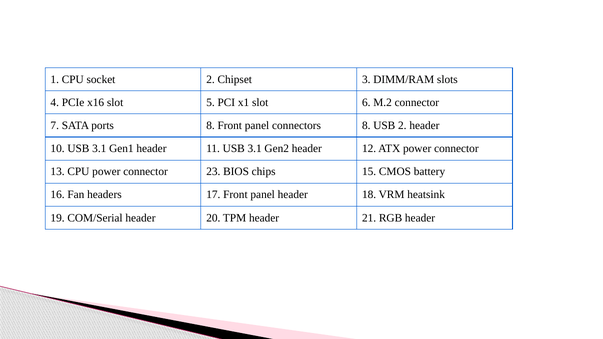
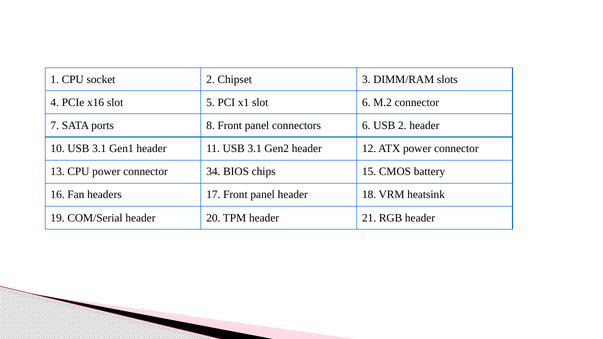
connectors 8: 8 -> 6
23: 23 -> 34
